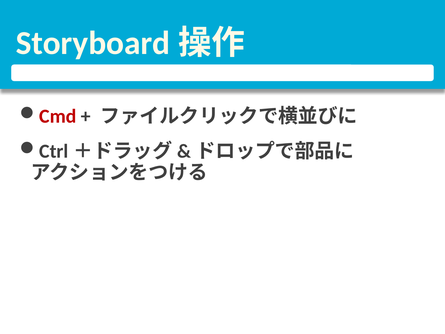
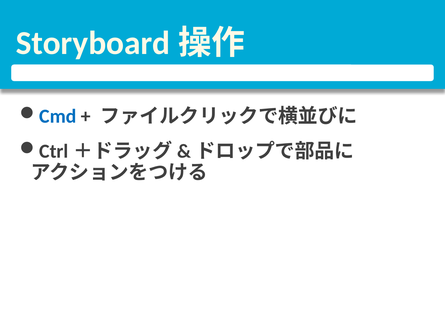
Cmd colour: red -> blue
